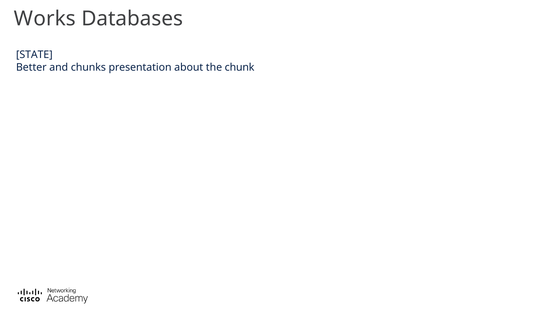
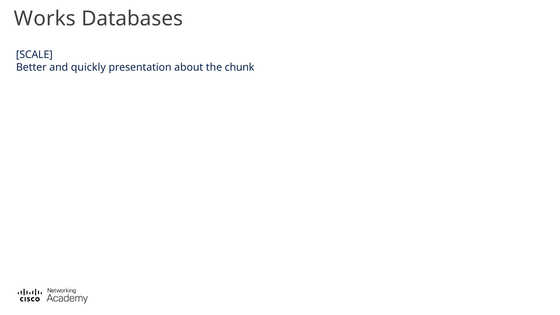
STATE: STATE -> SCALE
chunks: chunks -> quickly
